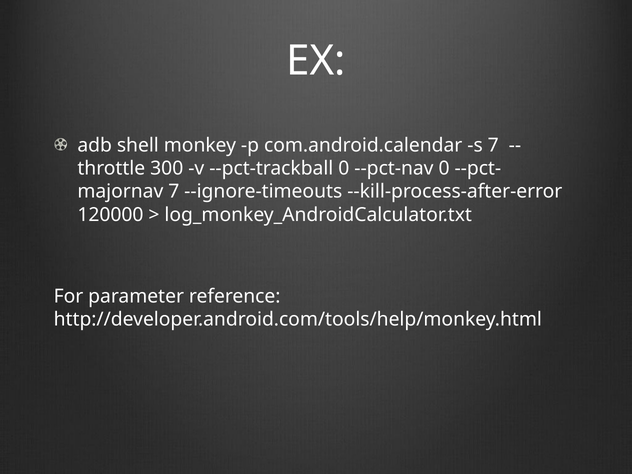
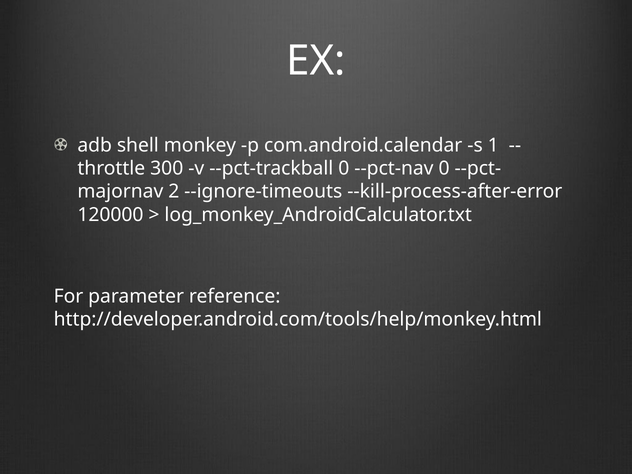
s 7: 7 -> 1
7 at (174, 192): 7 -> 2
